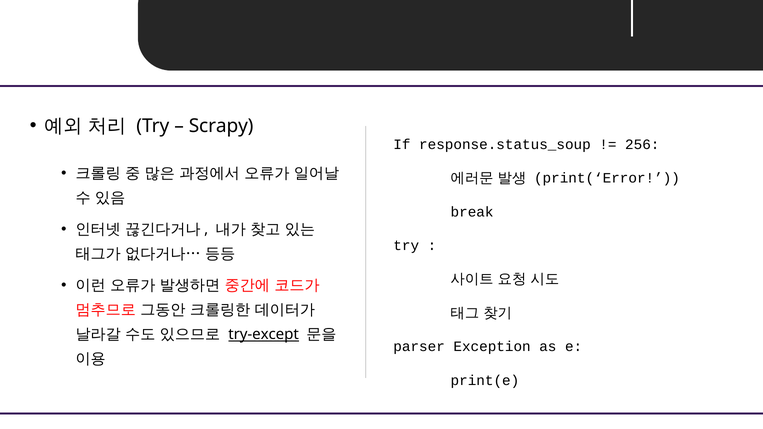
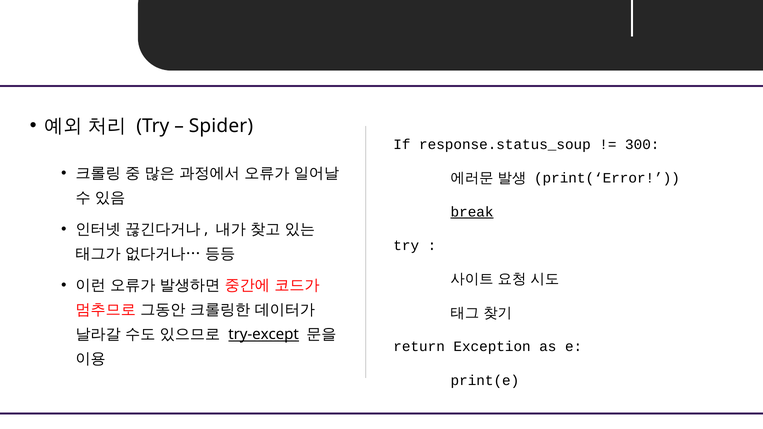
Scrapy: Scrapy -> Spider
256: 256 -> 300
break underline: none -> present
parser: parser -> return
